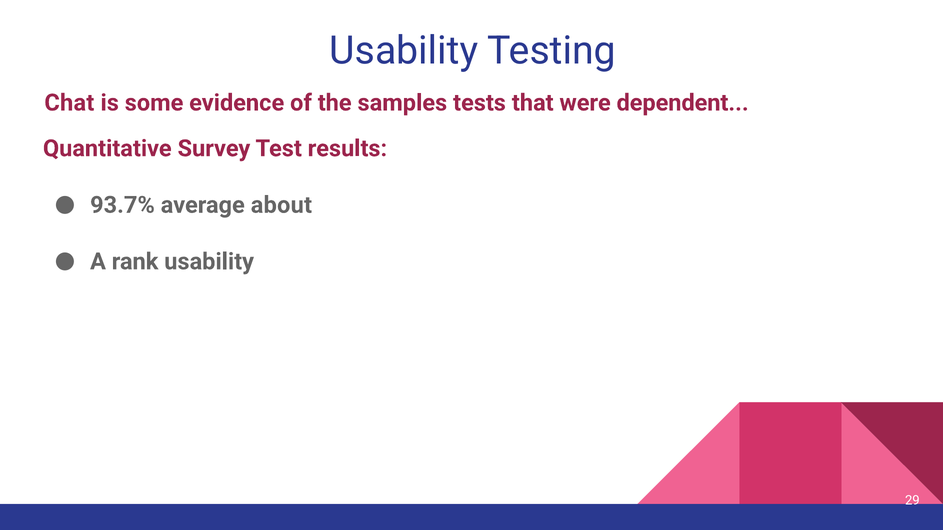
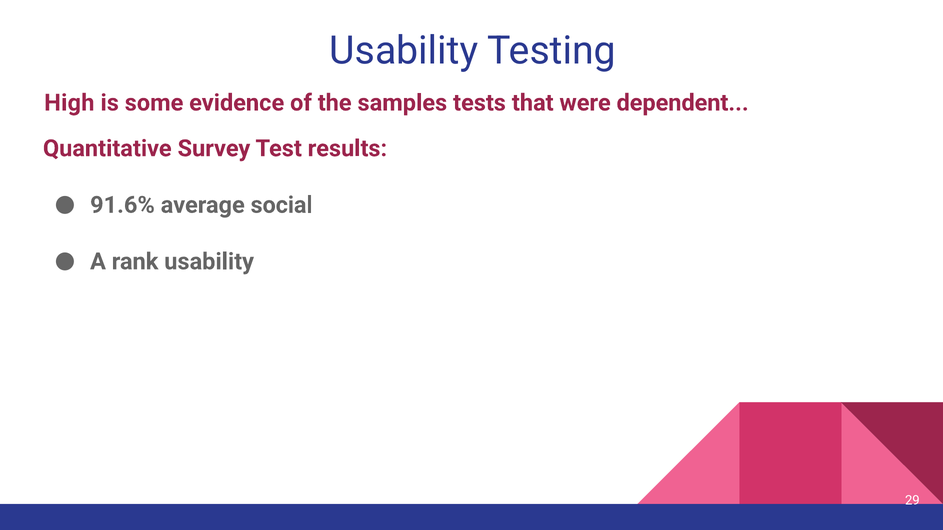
Chat: Chat -> High
93.7%: 93.7% -> 91.6%
about: about -> social
